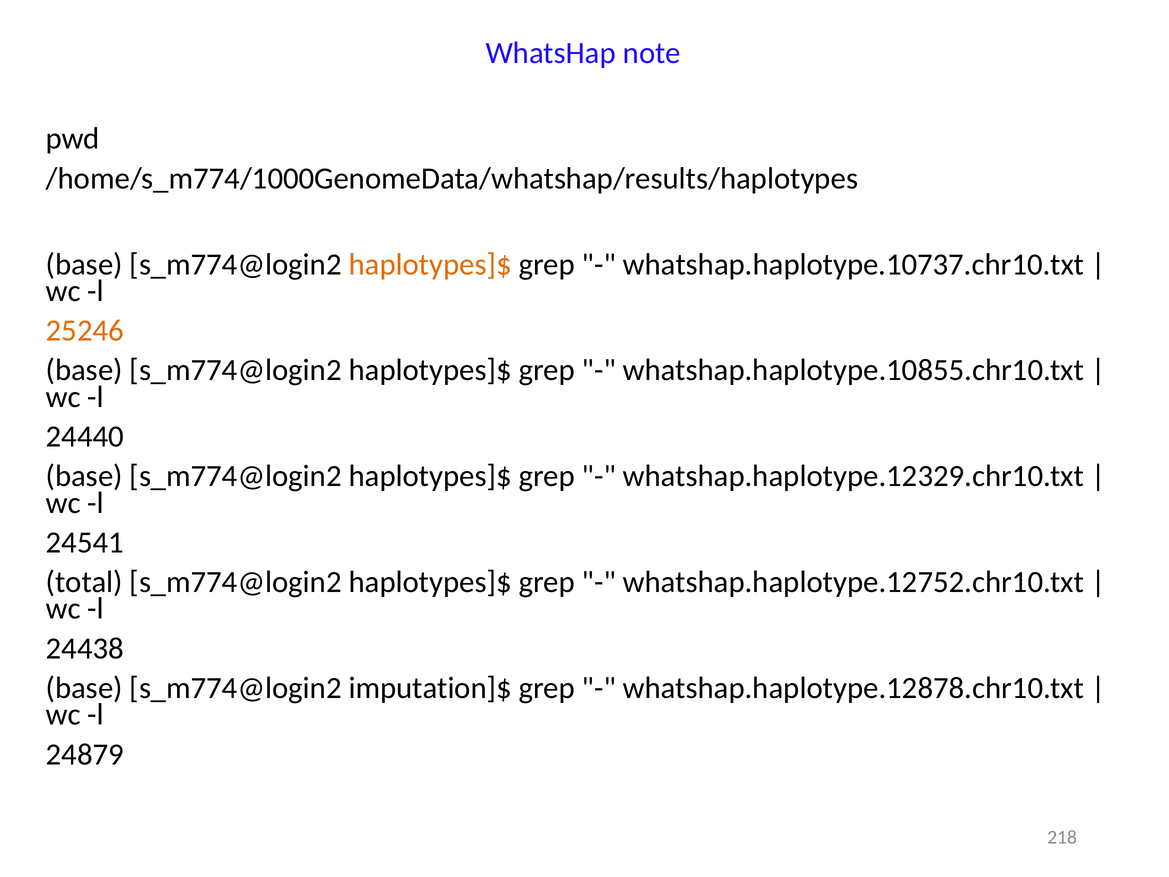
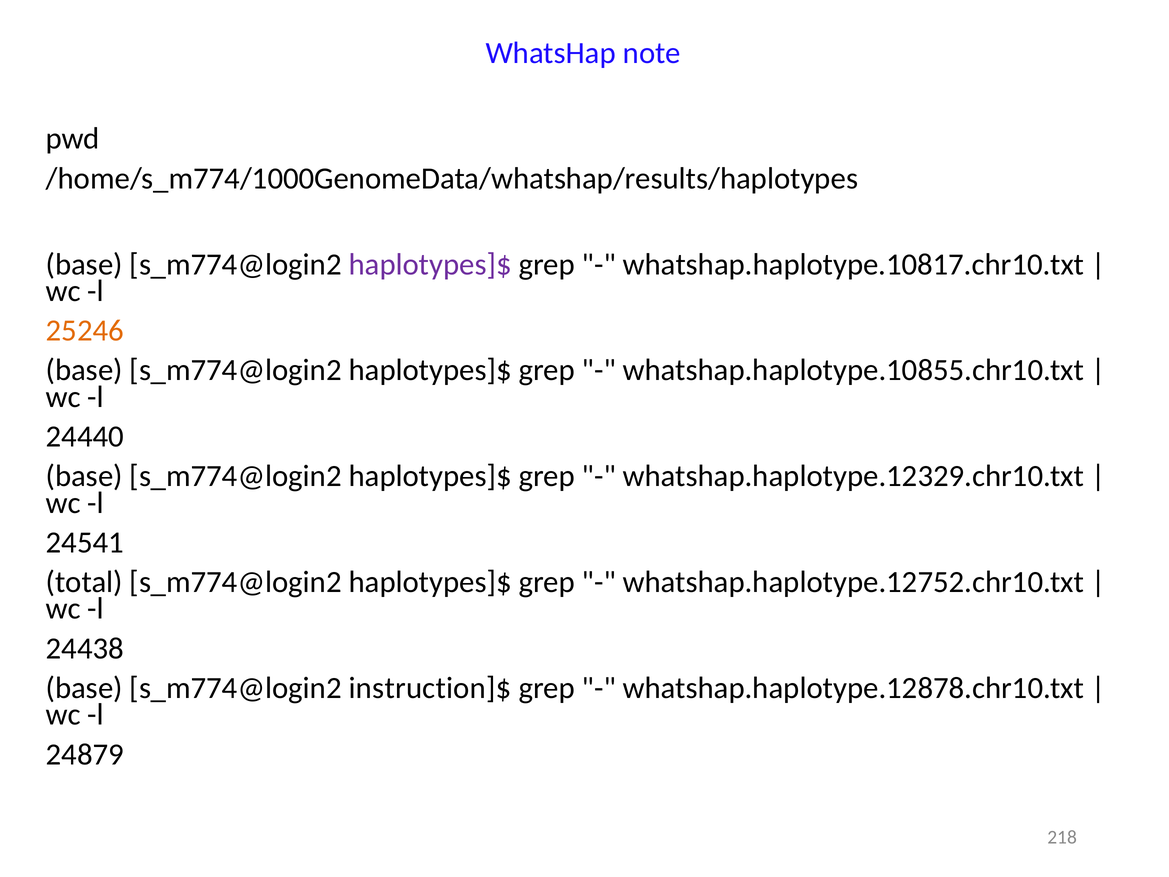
haplotypes]$ at (430, 264) colour: orange -> purple
whatshap.haplotype.10737.chr10.txt: whatshap.haplotype.10737.chr10.txt -> whatshap.haplotype.10817.chr10.txt
imputation]$: imputation]$ -> instruction]$
